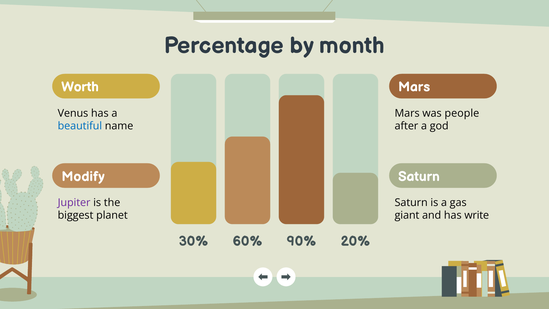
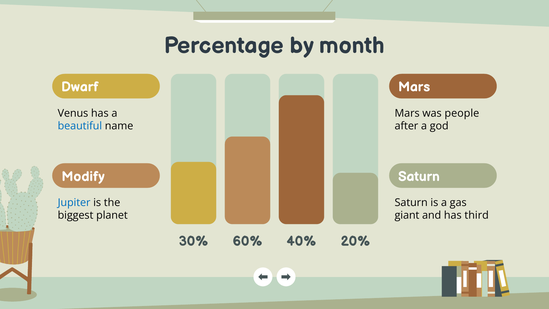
Worth: Worth -> Dwarf
Jupiter colour: purple -> blue
write: write -> third
90%: 90% -> 40%
